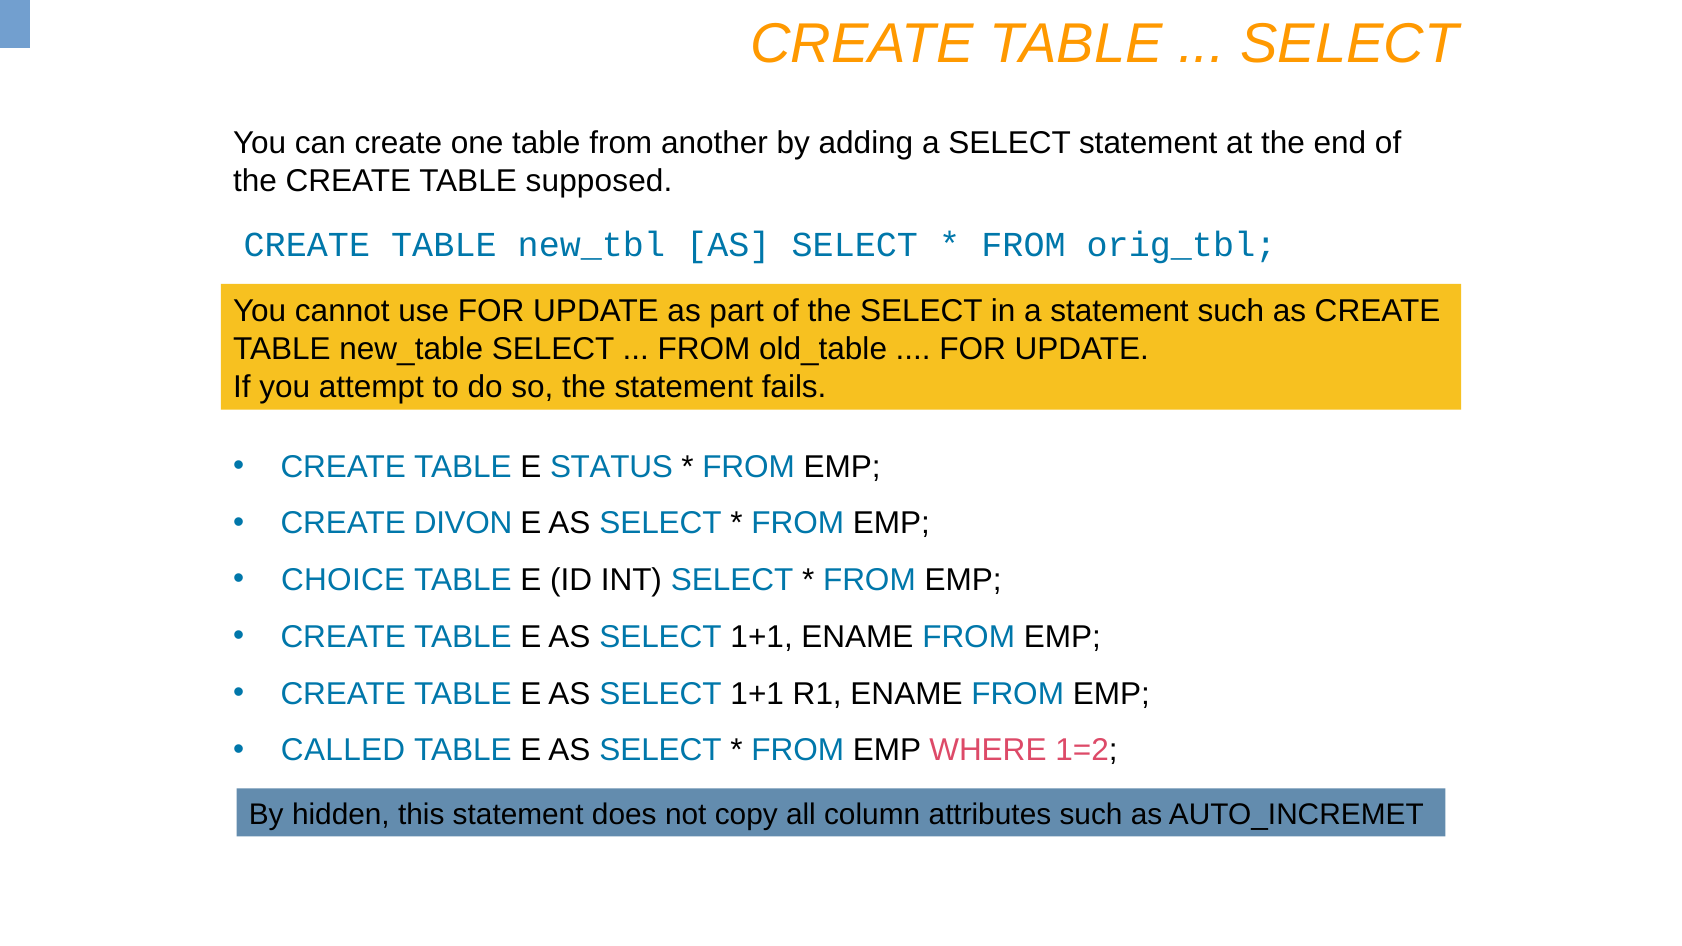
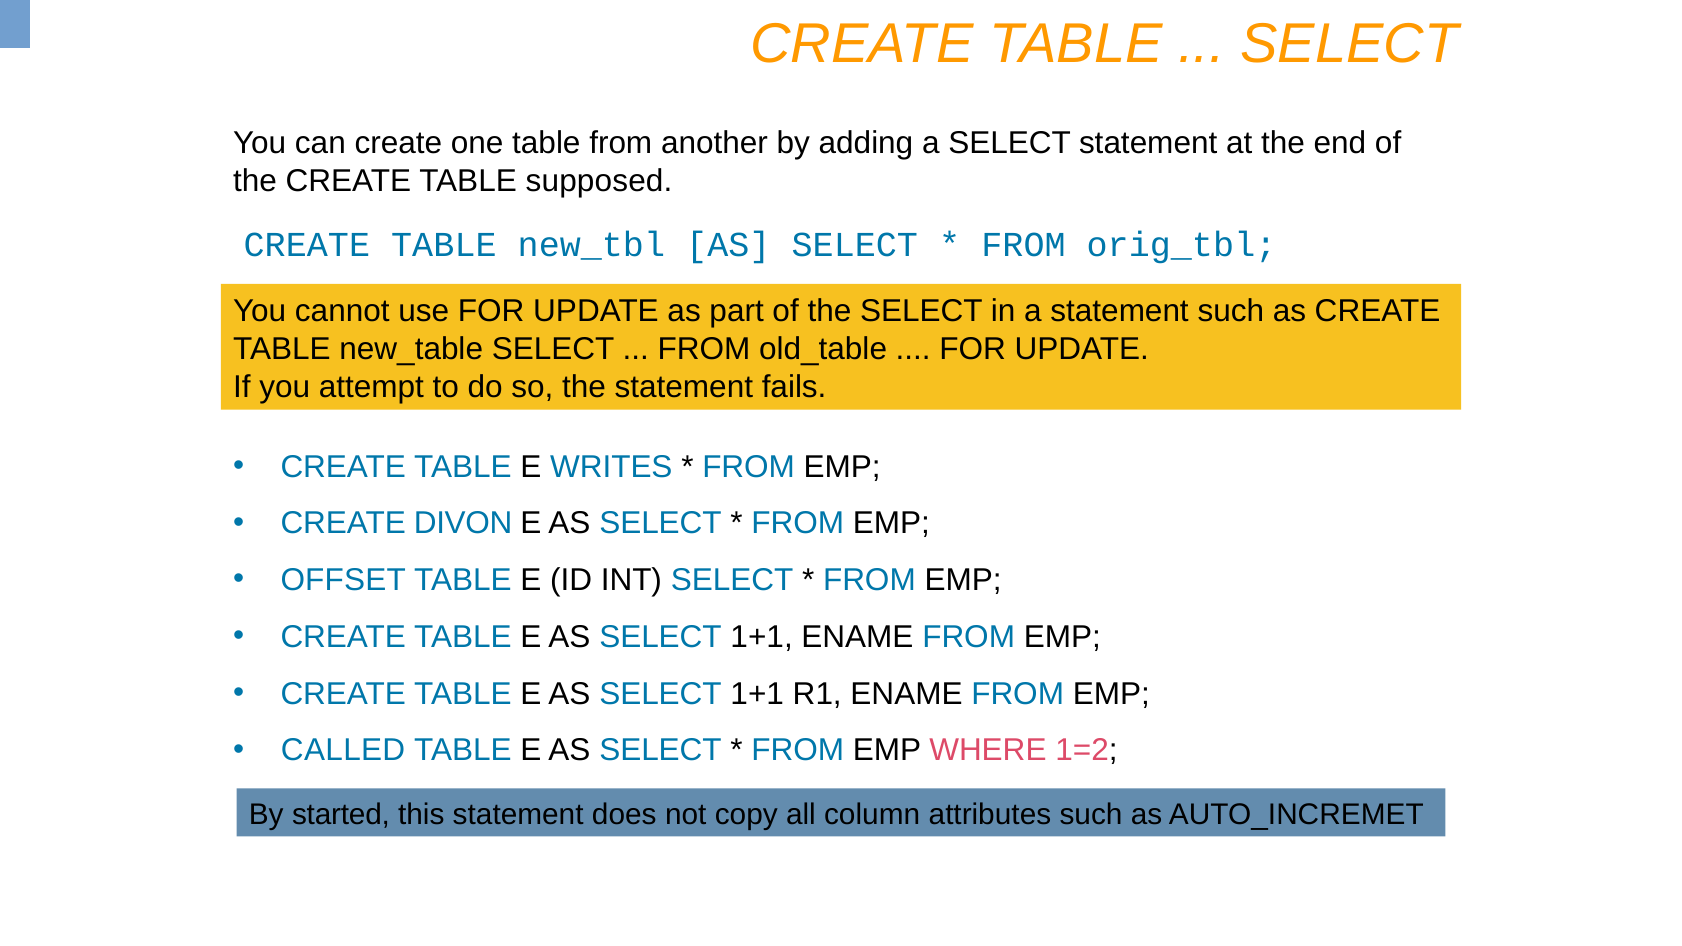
STATUS: STATUS -> WRITES
CHOICE: CHOICE -> OFFSET
hidden: hidden -> started
